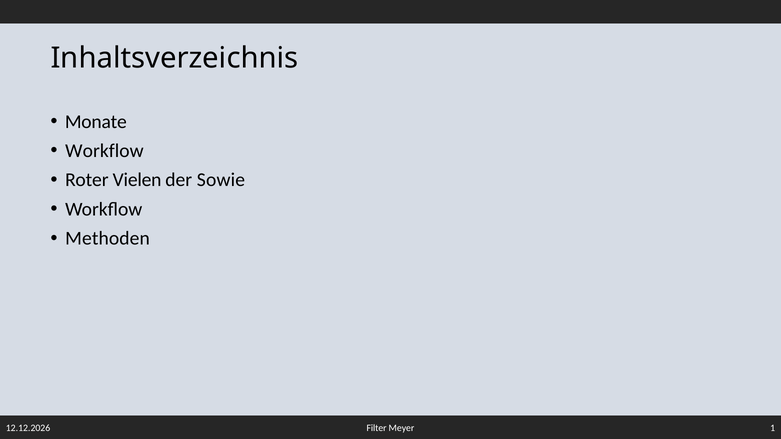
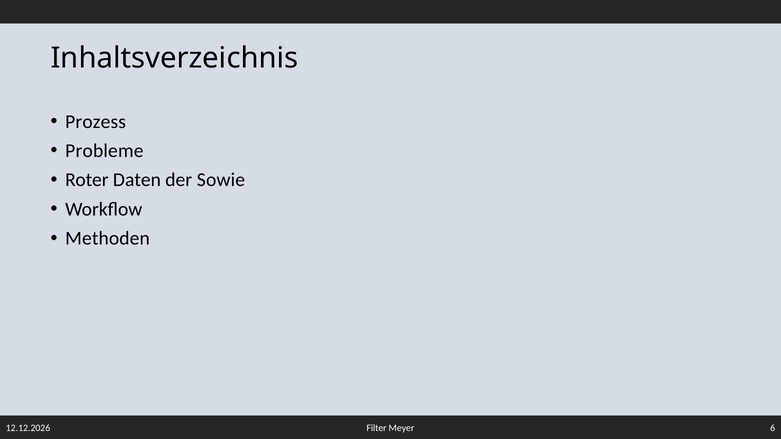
Monate: Monate -> Prozess
Workflow at (104, 151): Workflow -> Probleme
Vielen: Vielen -> Daten
1: 1 -> 6
